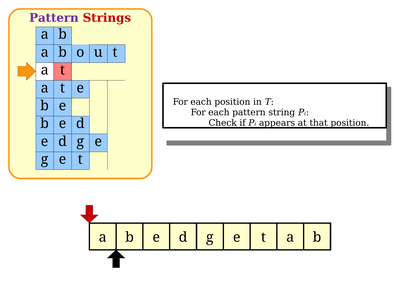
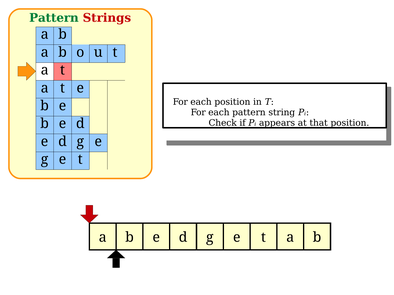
Pattern at (54, 18) colour: purple -> green
